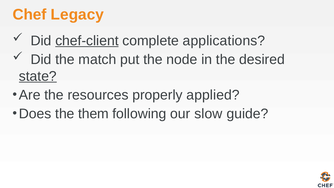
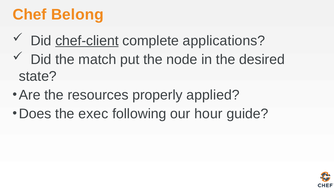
Legacy: Legacy -> Belong
state underline: present -> none
them: them -> exec
slow: slow -> hour
